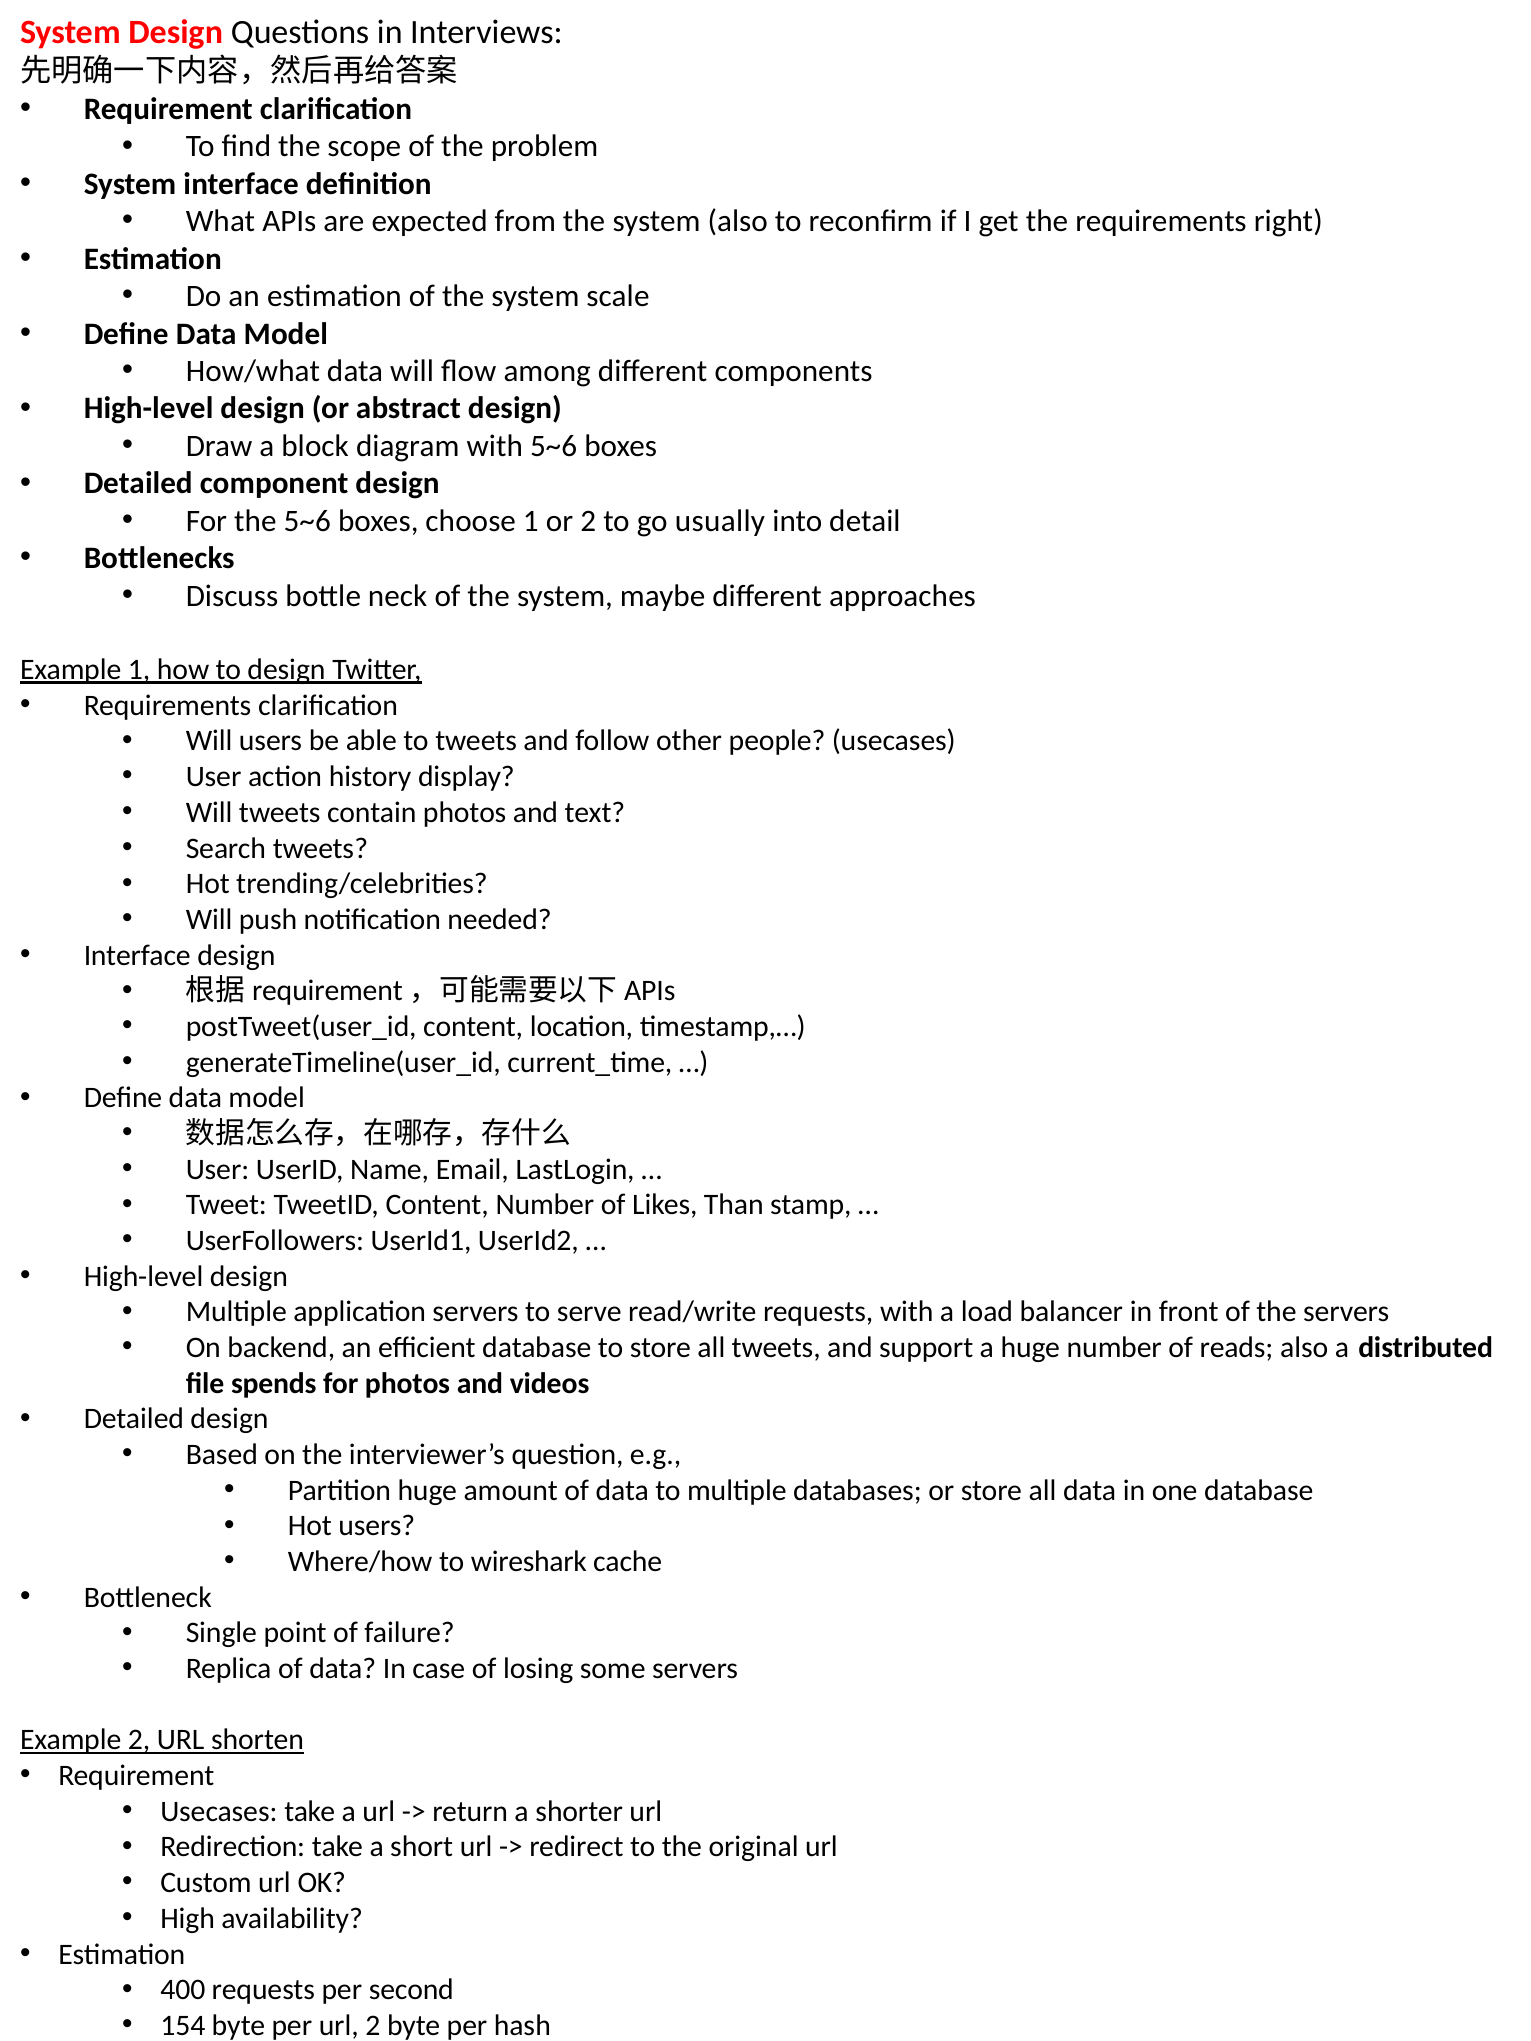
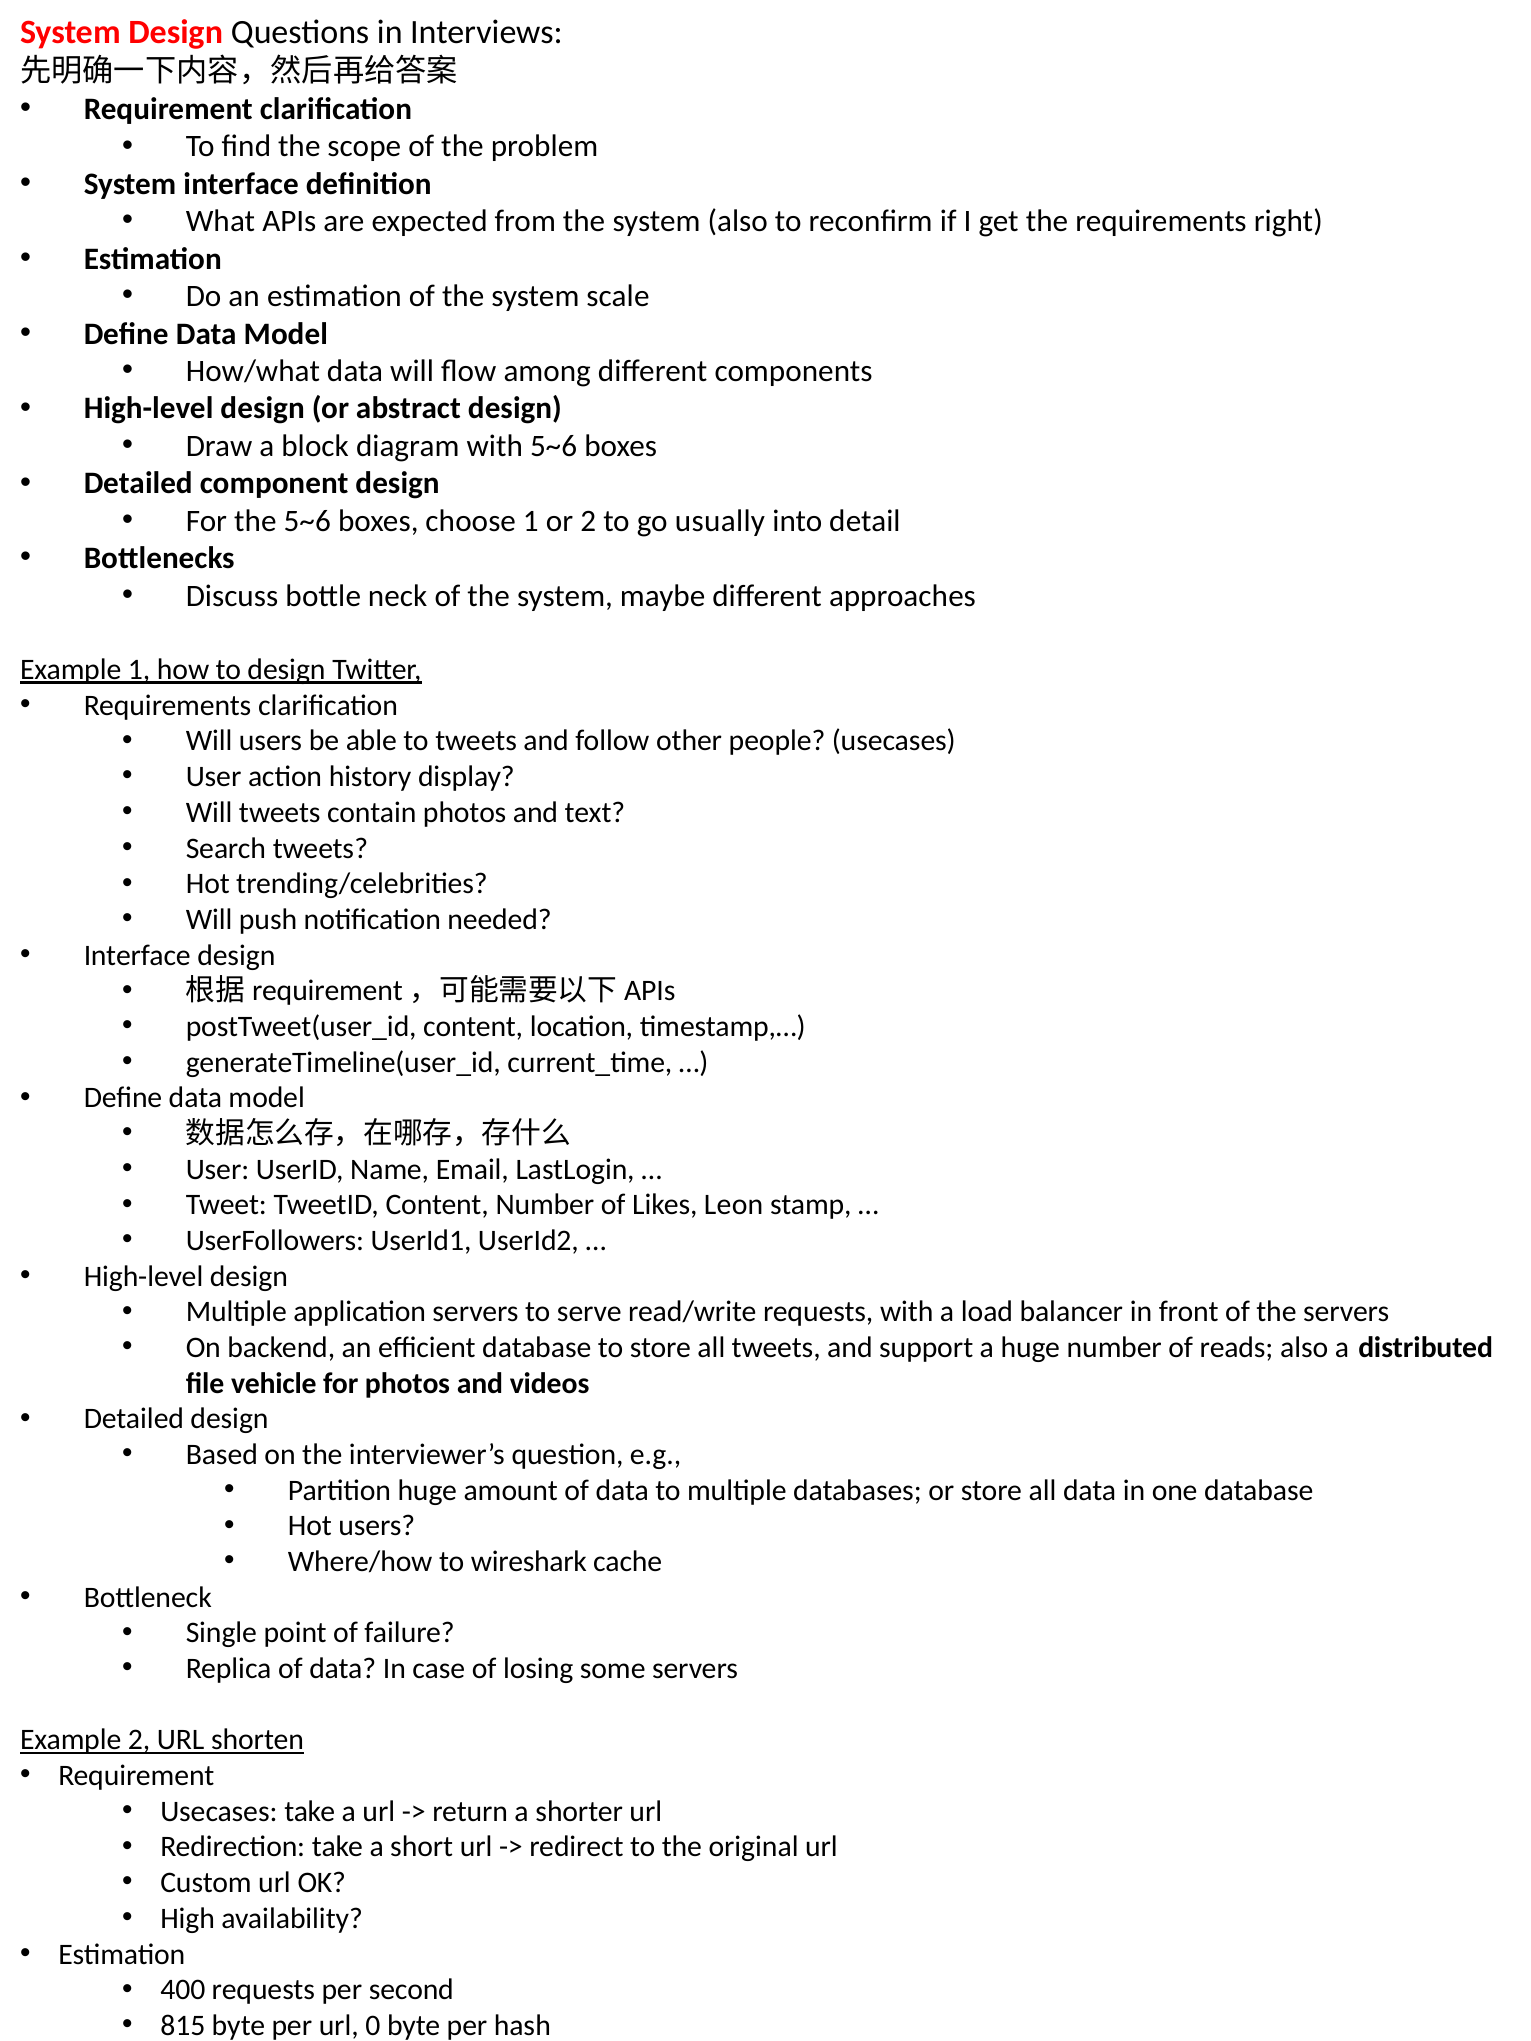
Than: Than -> Leon
spends: spends -> vehicle
154: 154 -> 815
url 2: 2 -> 0
